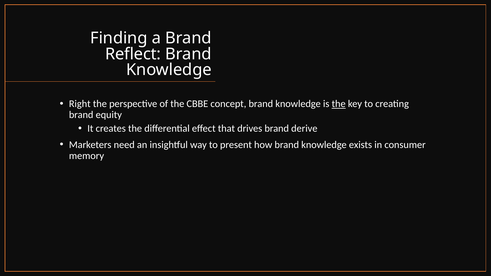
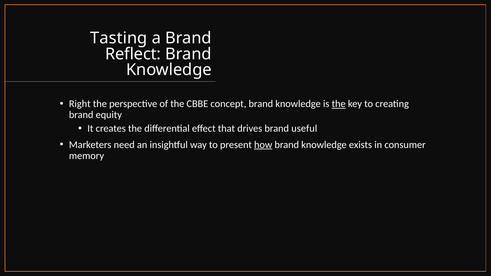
Finding: Finding -> Tasting
derive: derive -> useful
how underline: none -> present
